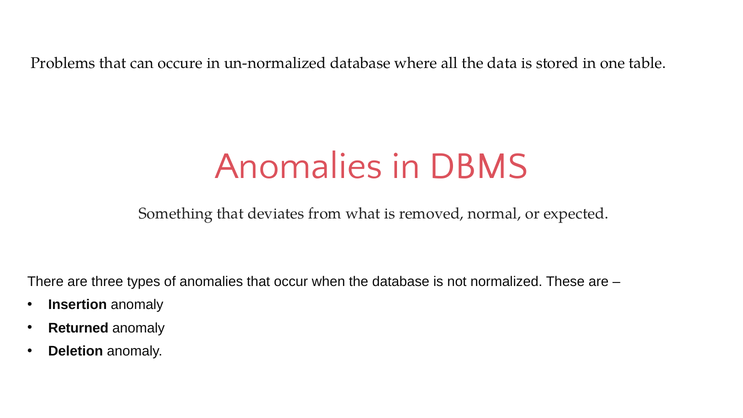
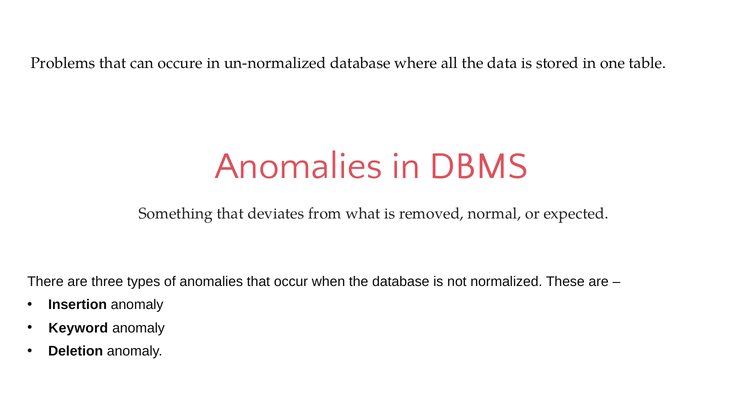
Returned: Returned -> Keyword
